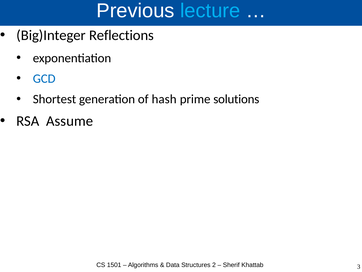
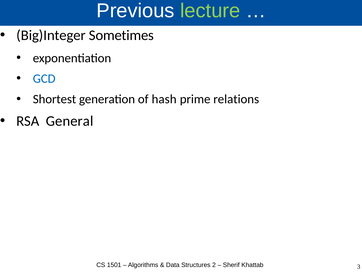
lecture colour: light blue -> light green
Reflections: Reflections -> Sometimes
solutions: solutions -> relations
Assume: Assume -> General
